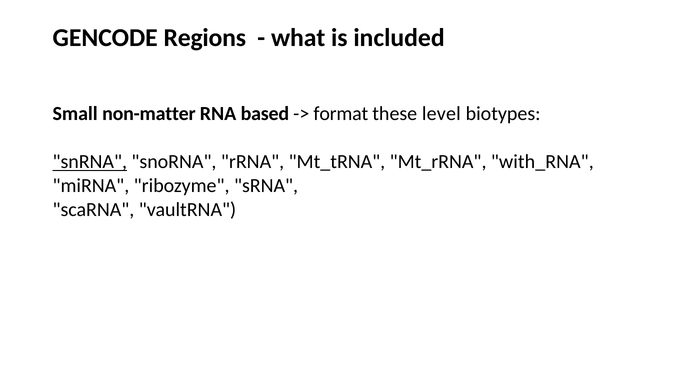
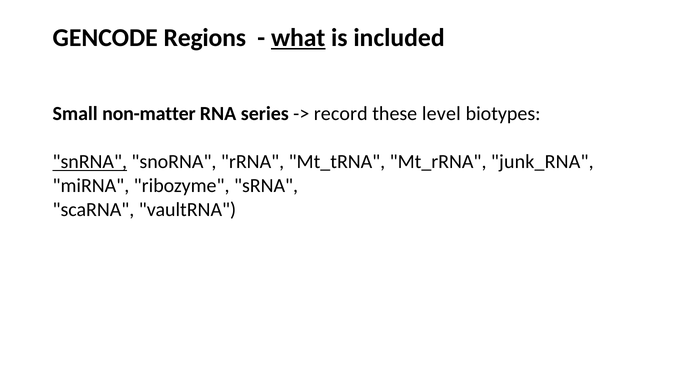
what underline: none -> present
based: based -> series
format: format -> record
with_RNA: with_RNA -> junk_RNA
